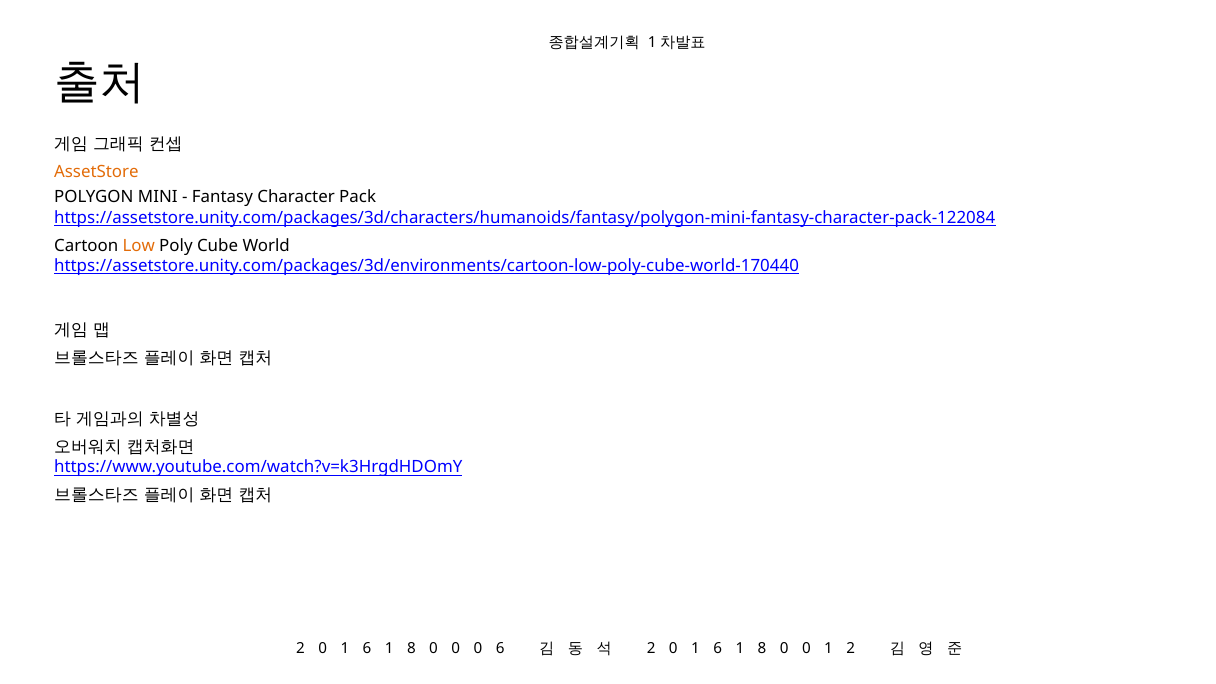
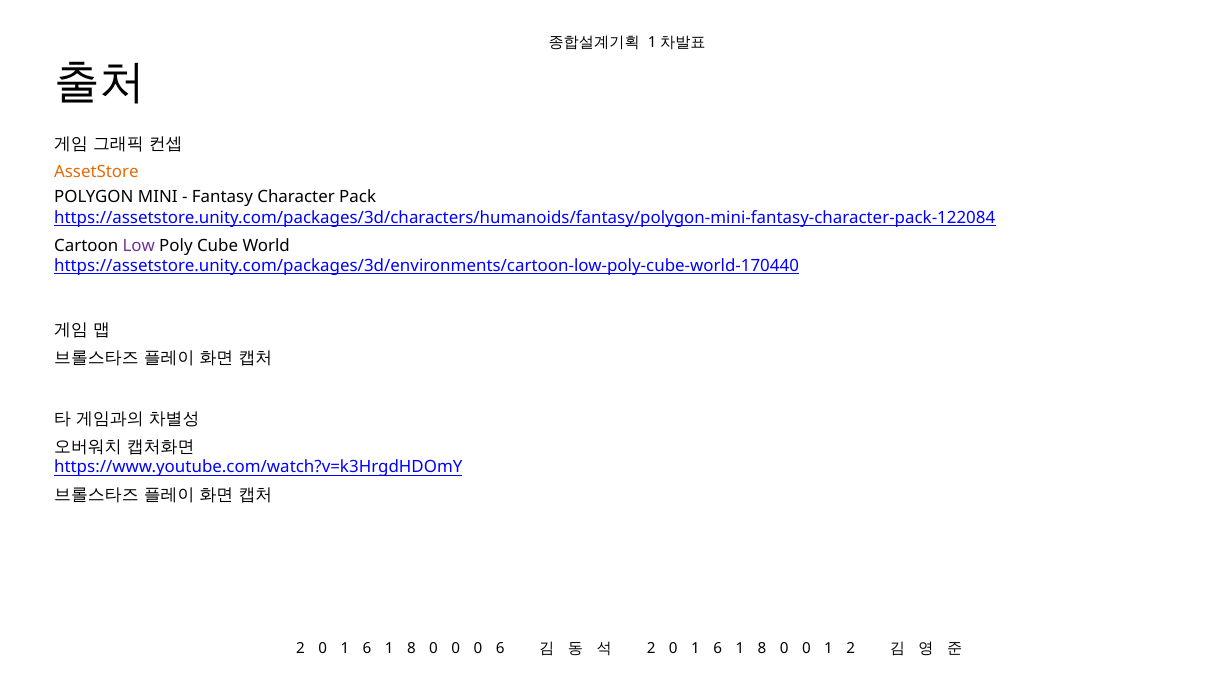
Low colour: orange -> purple
